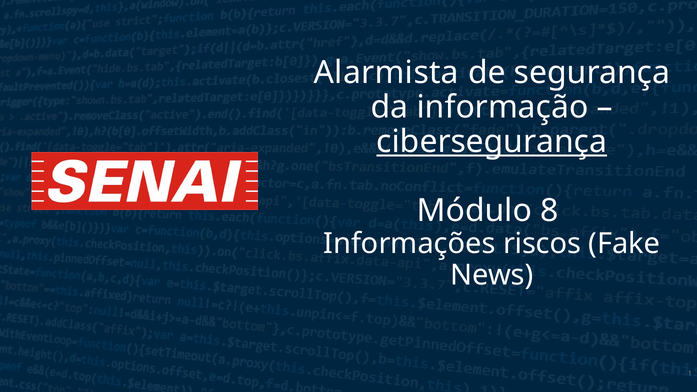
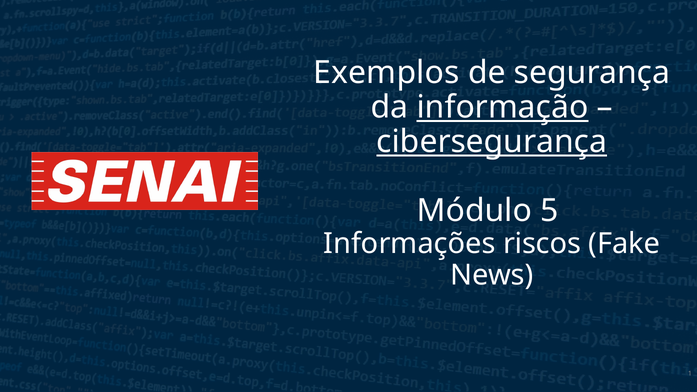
Alarmista: Alarmista -> Exemplos
informação underline: none -> present
8: 8 -> 5
